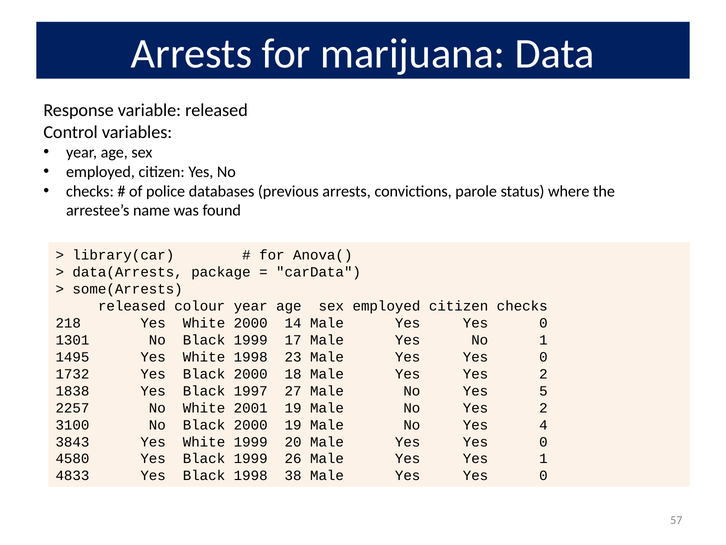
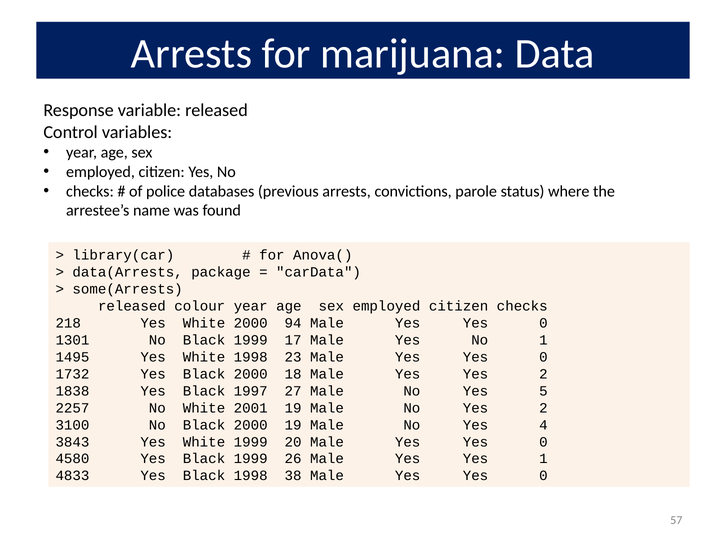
14: 14 -> 94
